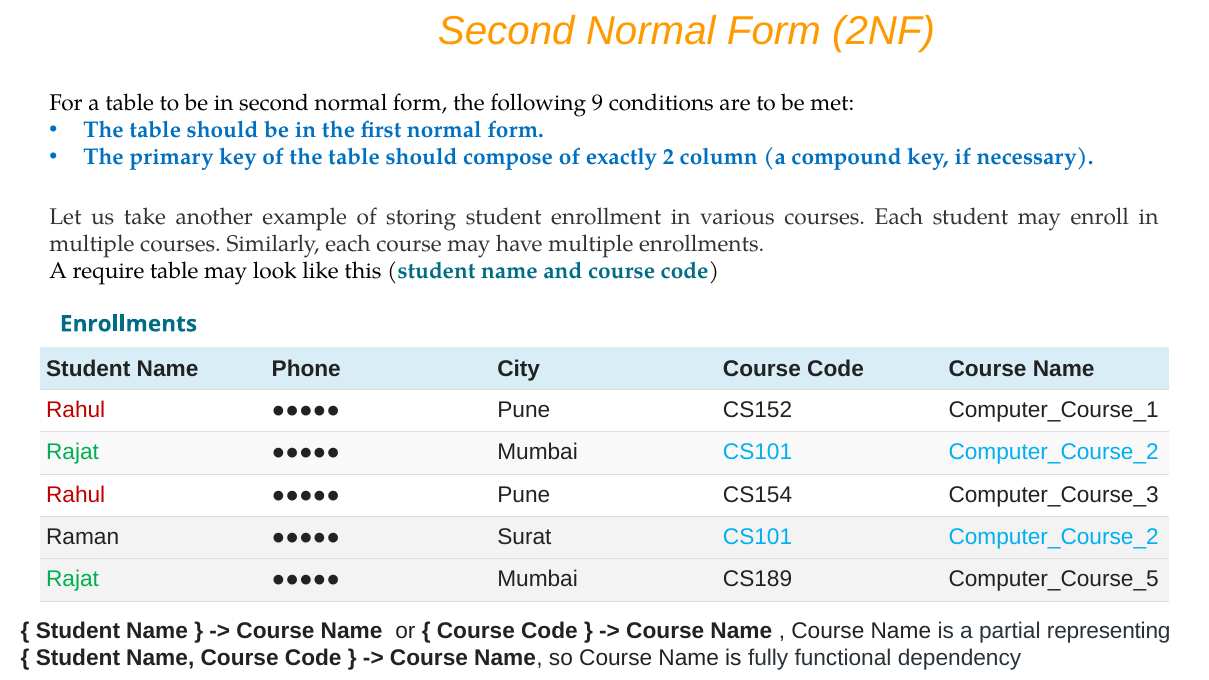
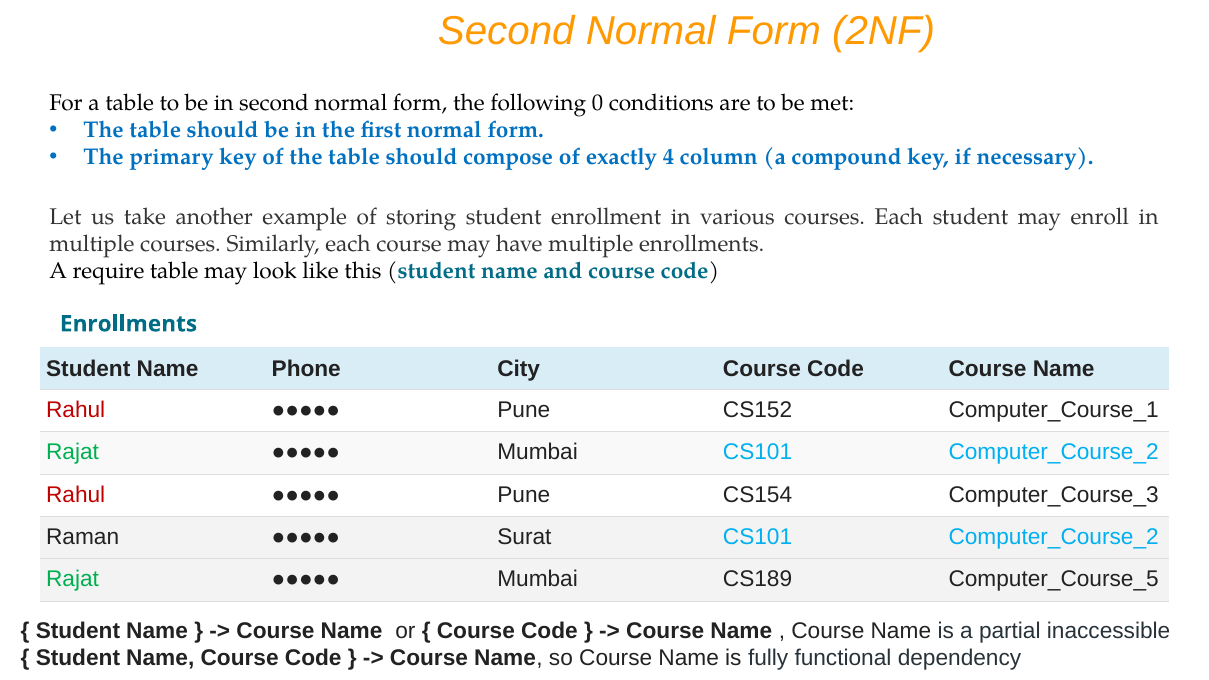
9: 9 -> 0
2: 2 -> 4
representing: representing -> inaccessible
